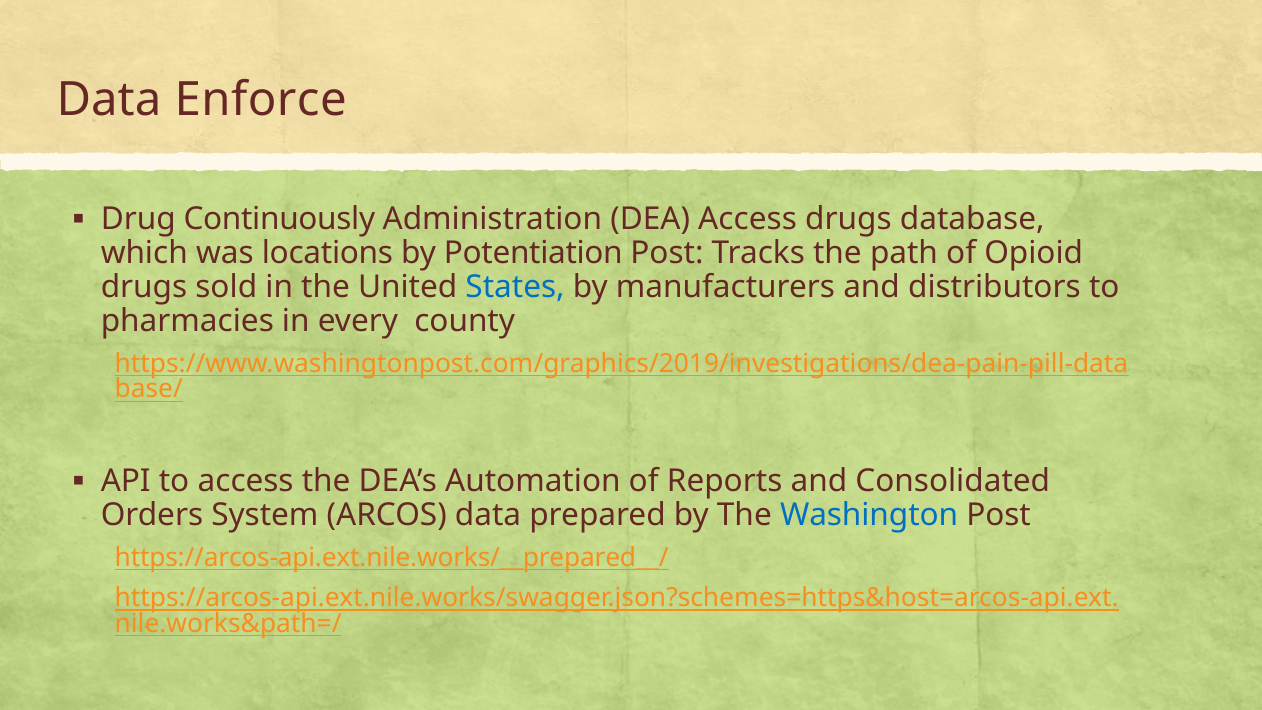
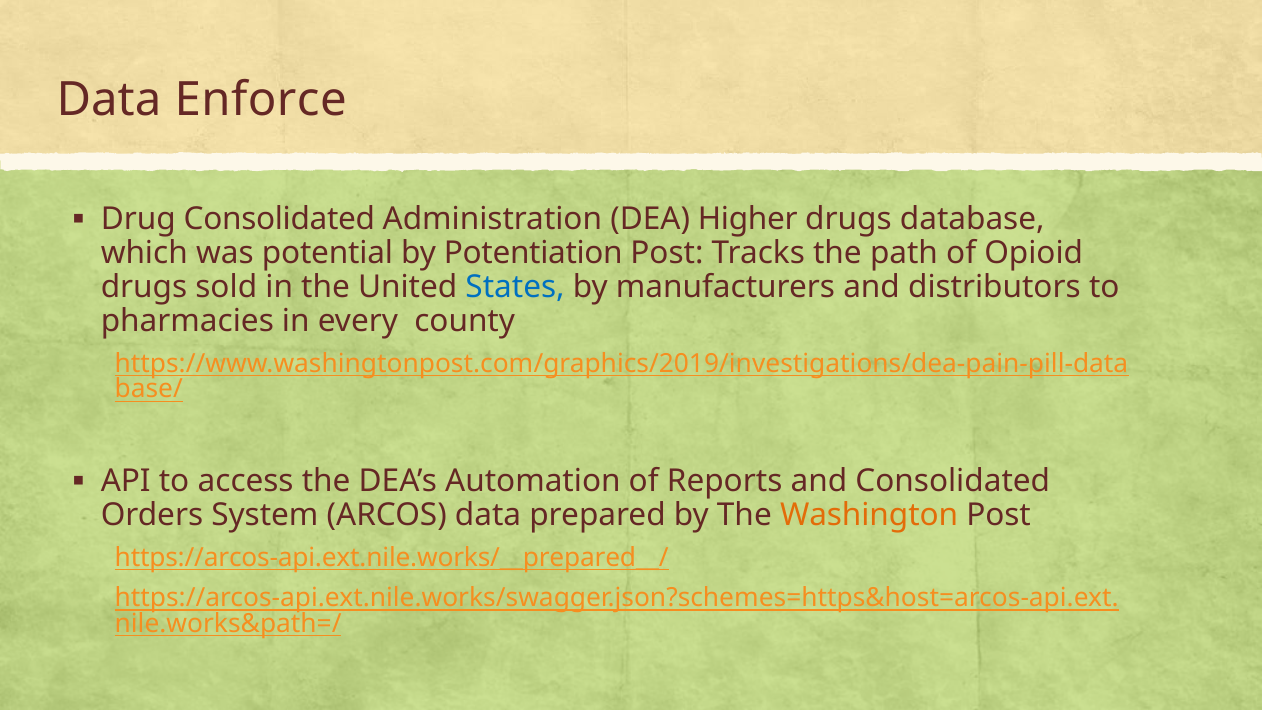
Drug Continuously: Continuously -> Consolidated
DEA Access: Access -> Higher
locations: locations -> potential
Washington colour: blue -> orange
